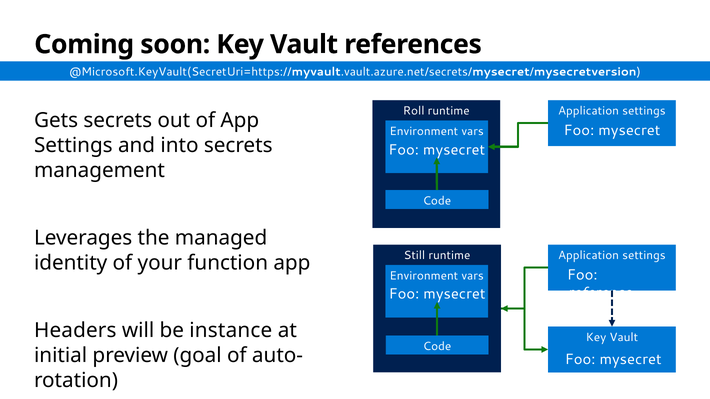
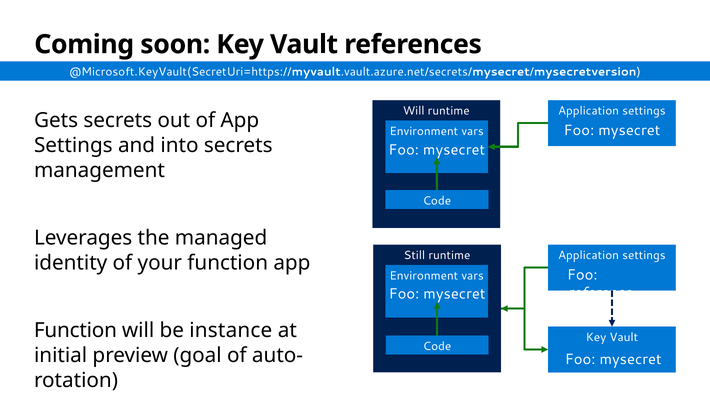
Roll at (414, 111): Roll -> Will
Headers at (75, 331): Headers -> Function
